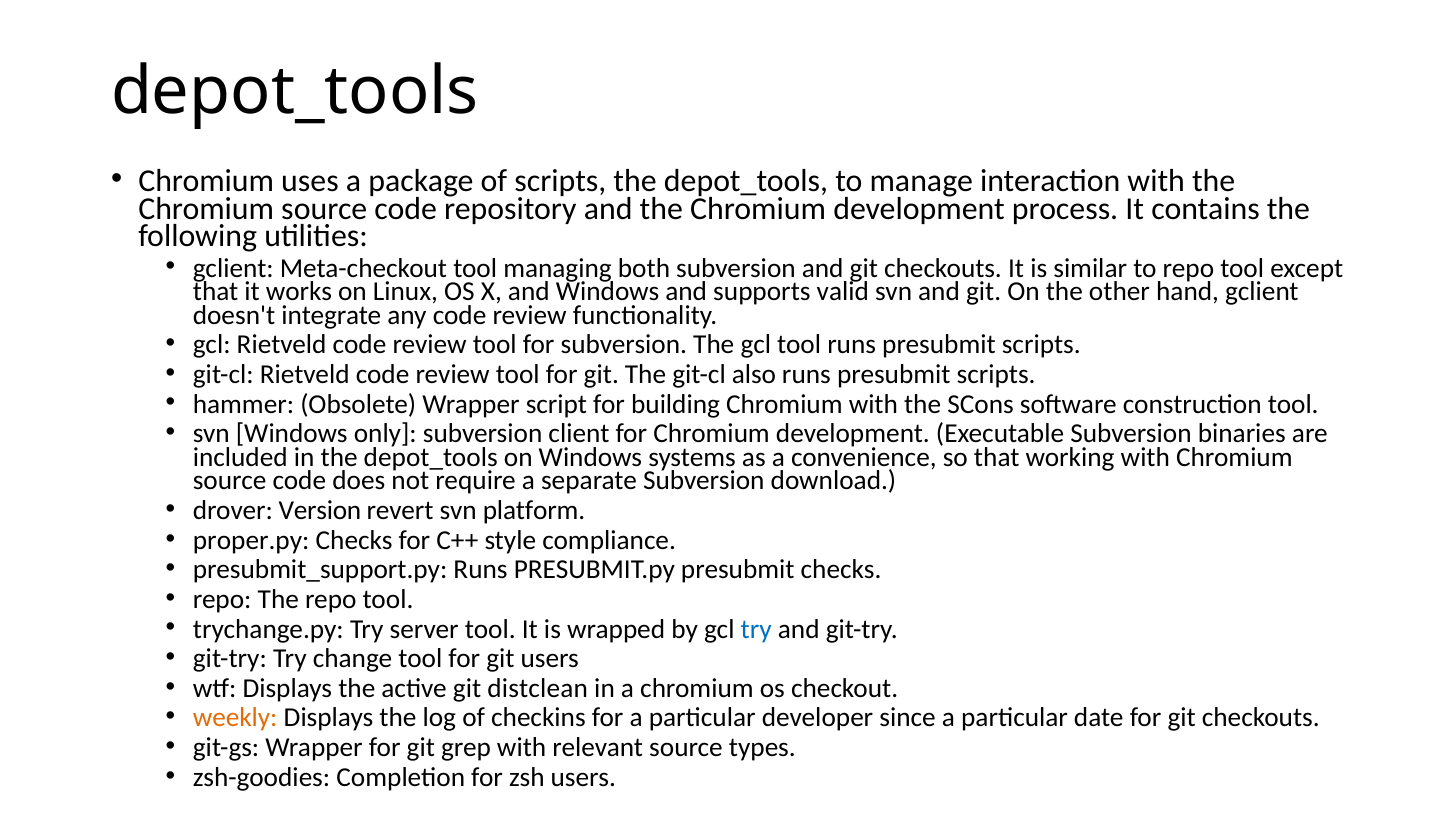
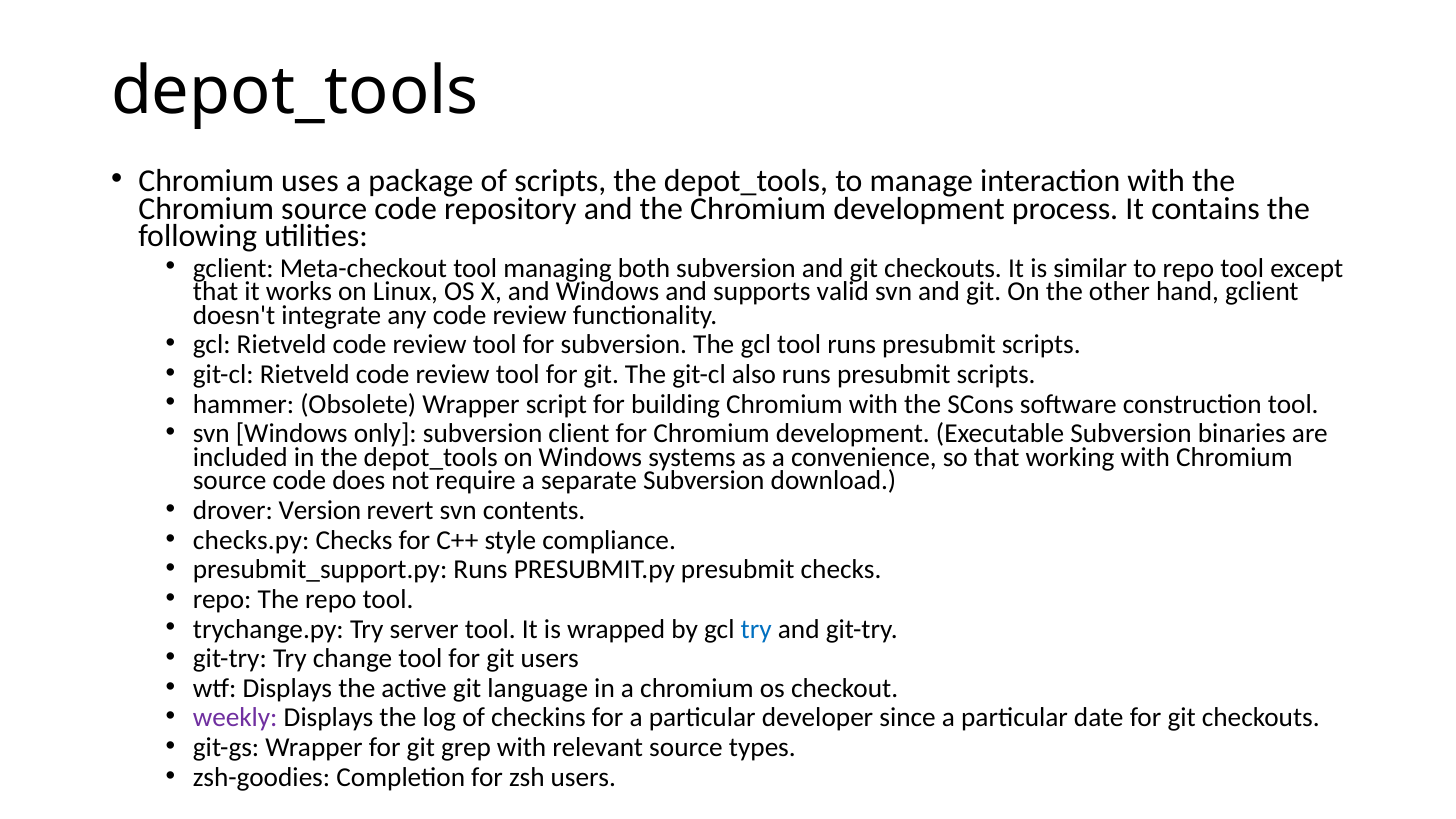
platform: platform -> contents
proper.py: proper.py -> checks.py
distclean: distclean -> language
weekly colour: orange -> purple
